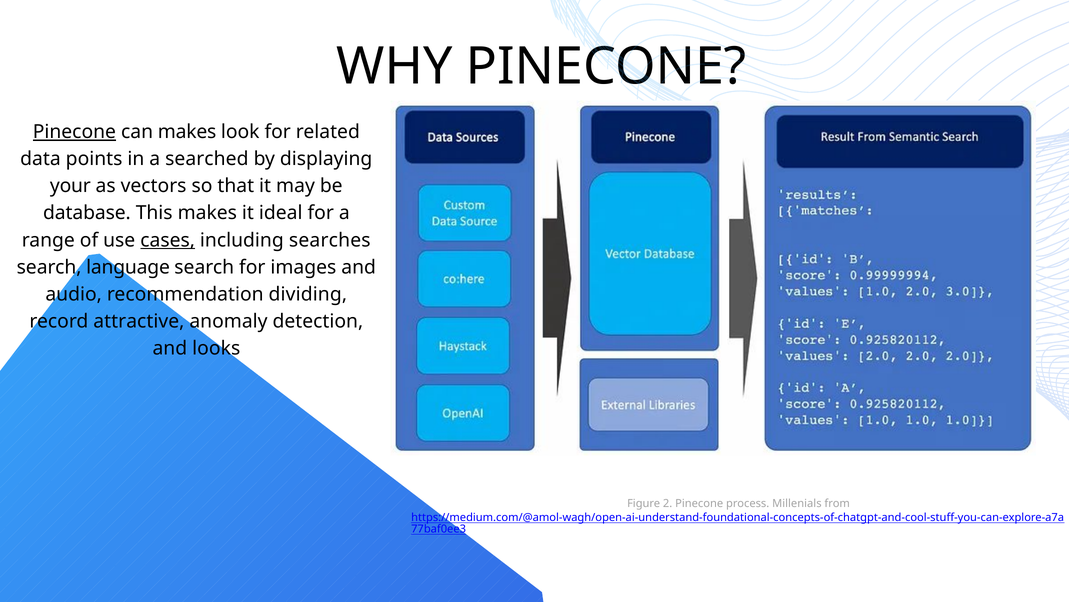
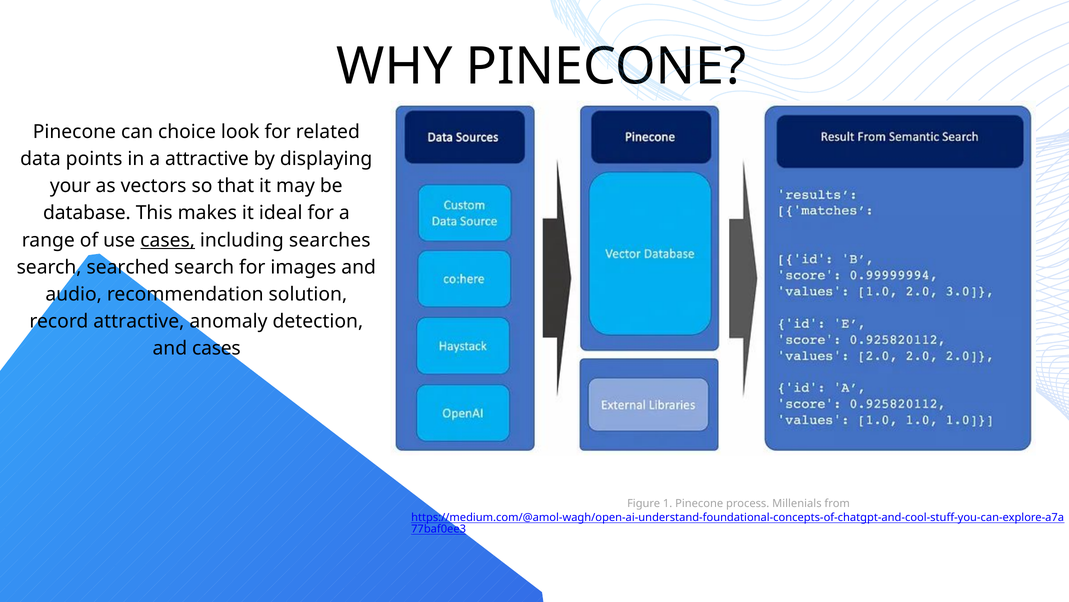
Pinecone at (74, 132) underline: present -> none
can makes: makes -> choice
a searched: searched -> attractive
language: language -> searched
dividing: dividing -> solution
and looks: looks -> cases
2: 2 -> 1
